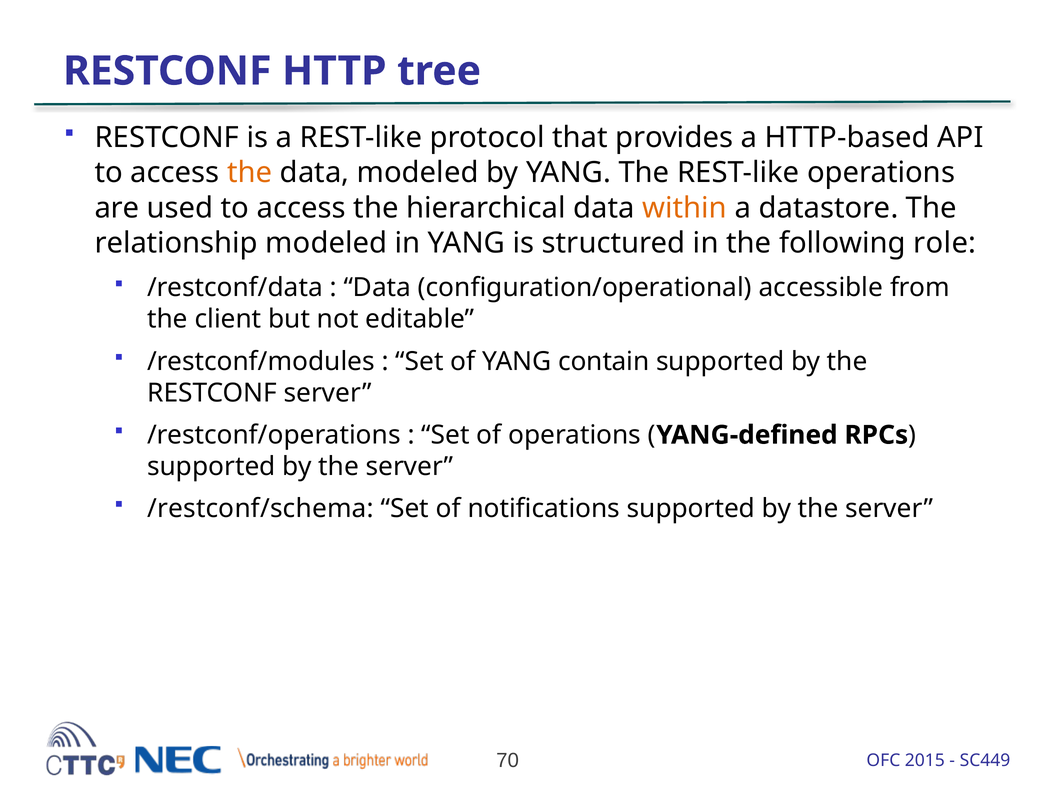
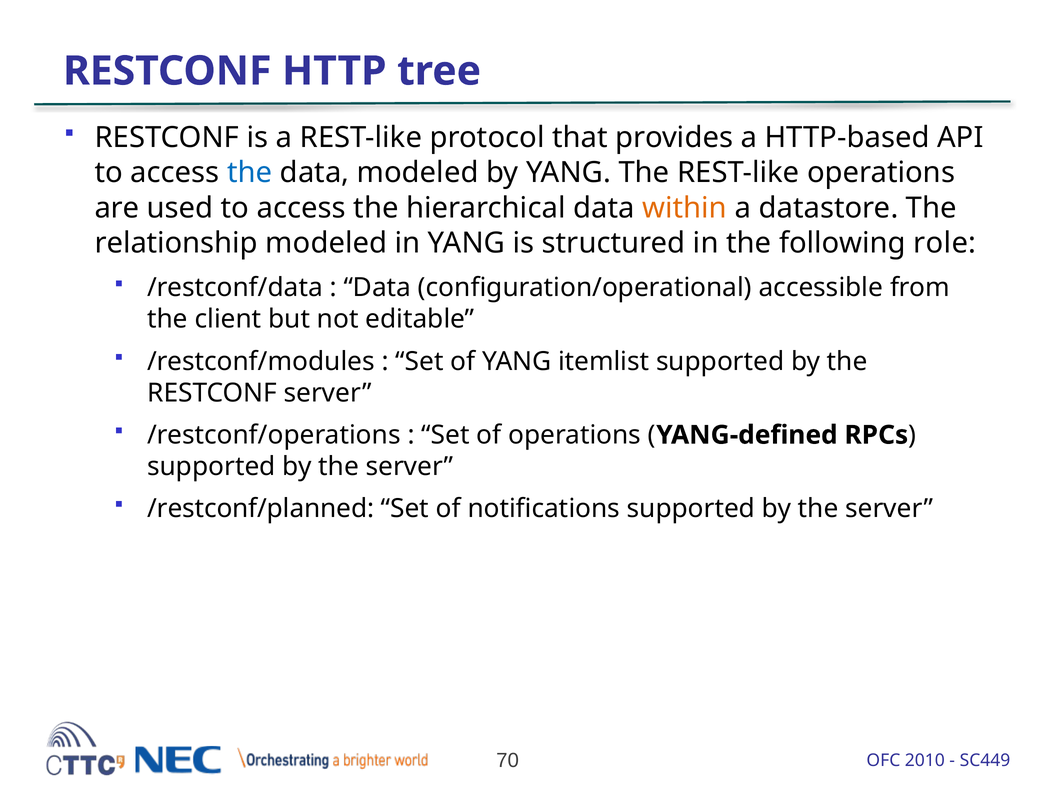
the at (250, 173) colour: orange -> blue
contain: contain -> itemlist
/restconf/schema: /restconf/schema -> /restconf/planned
2015: 2015 -> 2010
